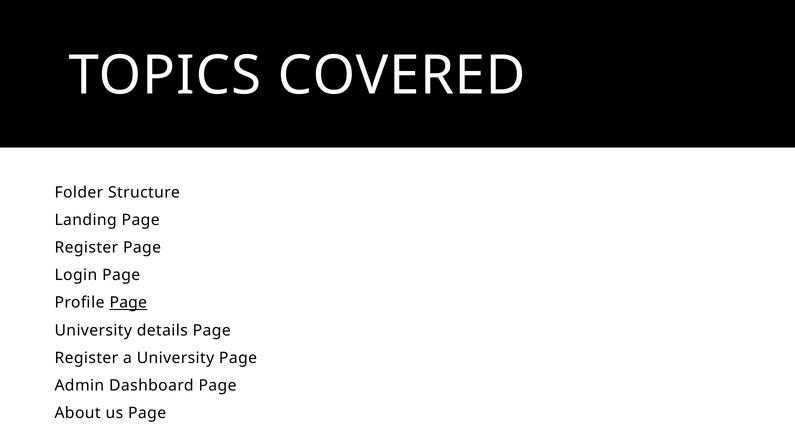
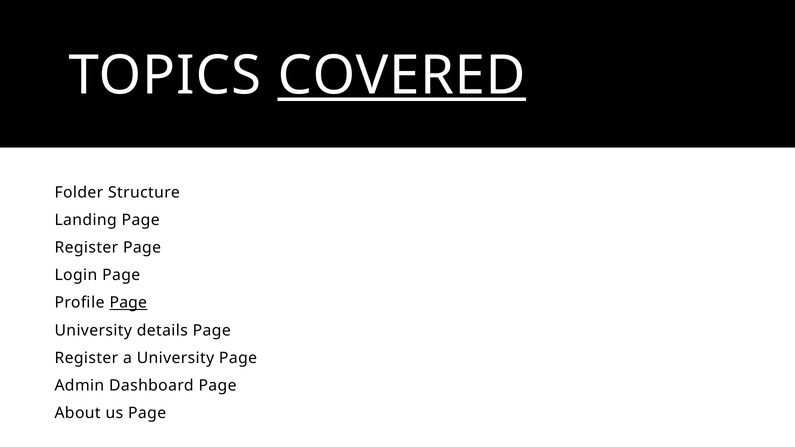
COVERED underline: none -> present
